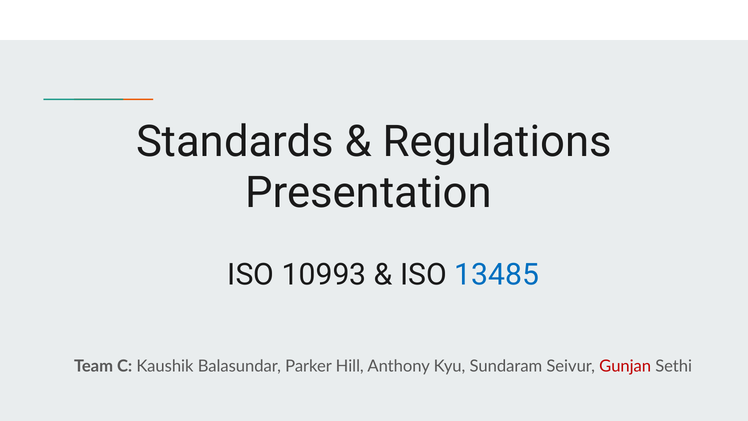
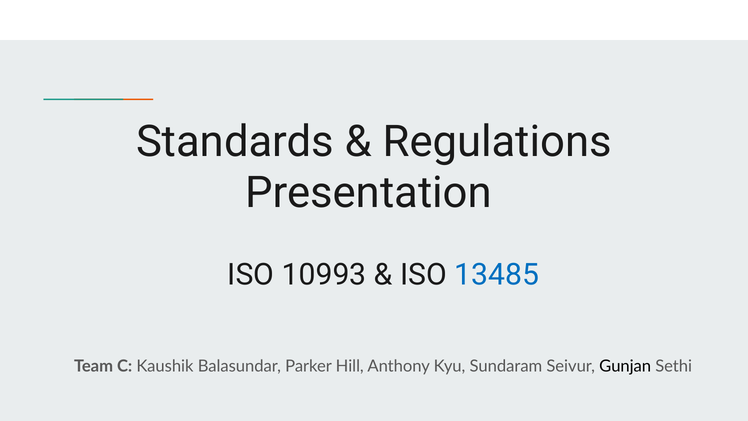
Gunjan colour: red -> black
